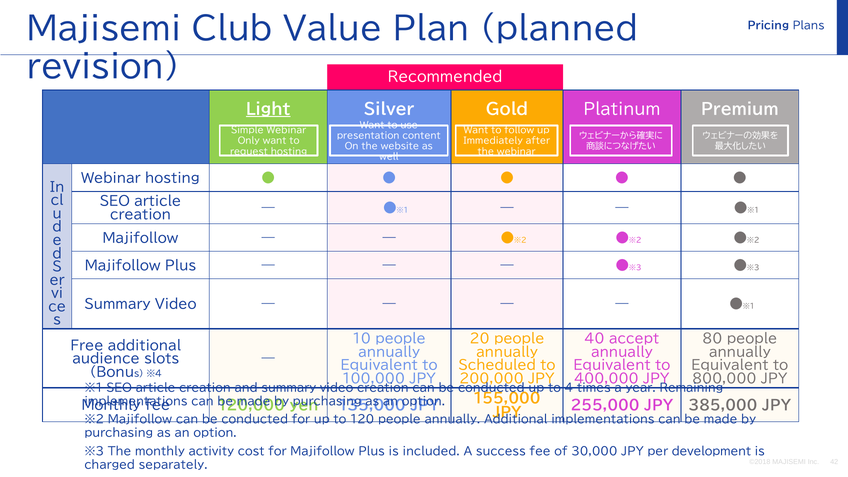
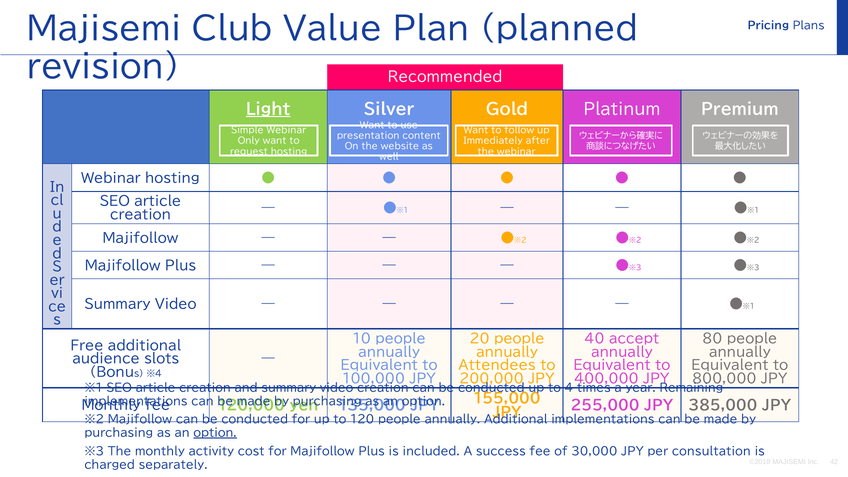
Scheduled: Scheduled -> Attendees
option at (215, 433) underline: none -> present
development: development -> consultation
